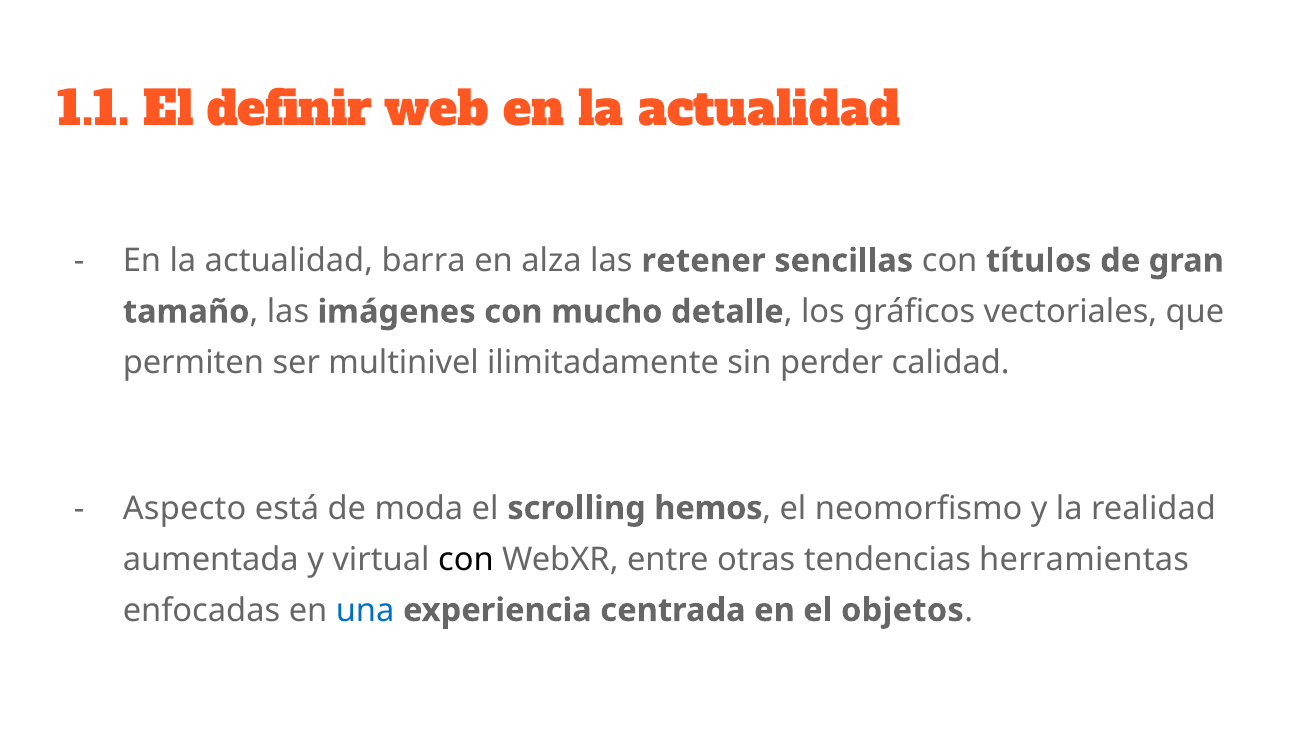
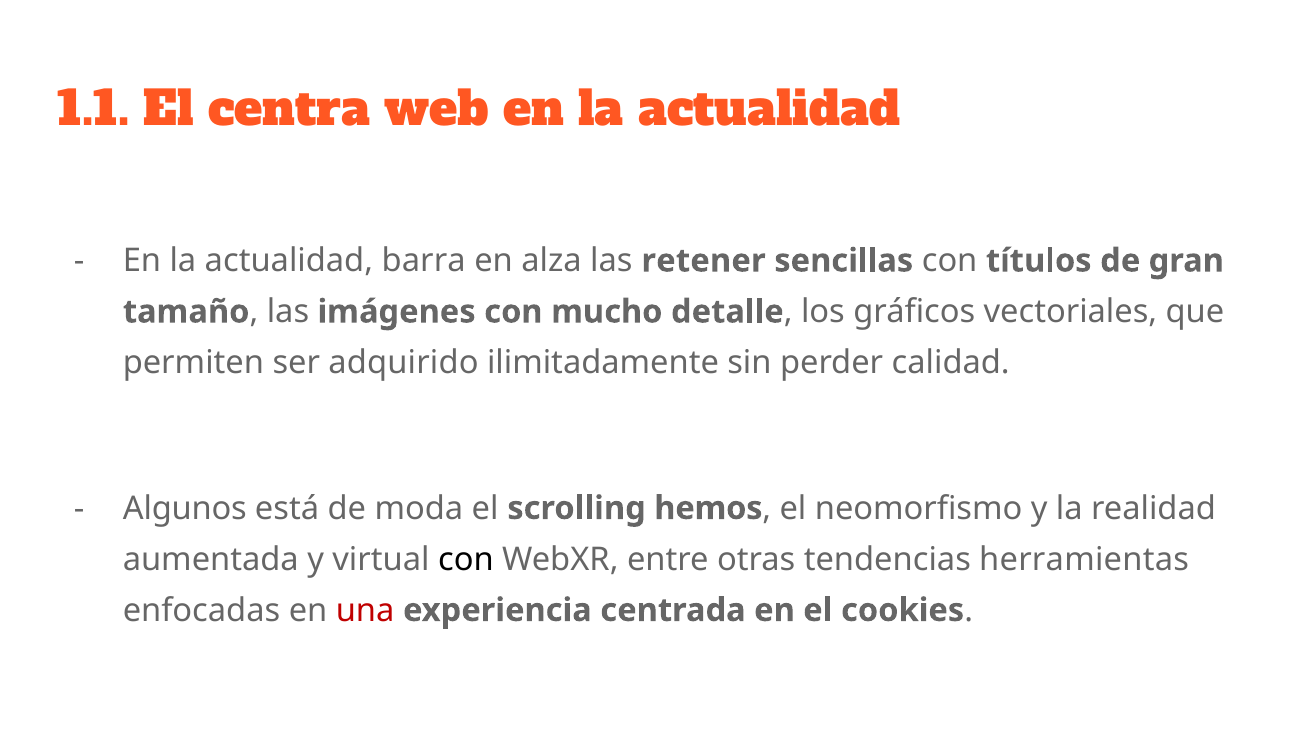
definir: definir -> centra
multinivel: multinivel -> adquirido
Aspecto: Aspecto -> Algunos
una colour: blue -> red
objetos: objetos -> cookies
